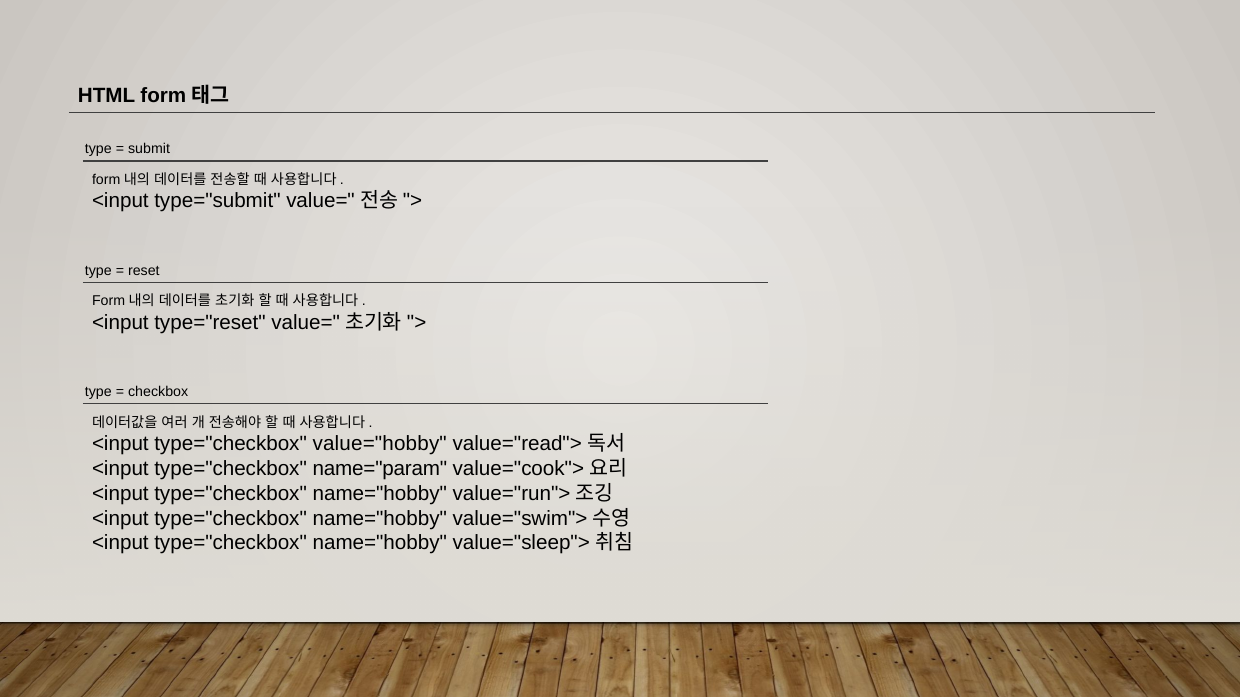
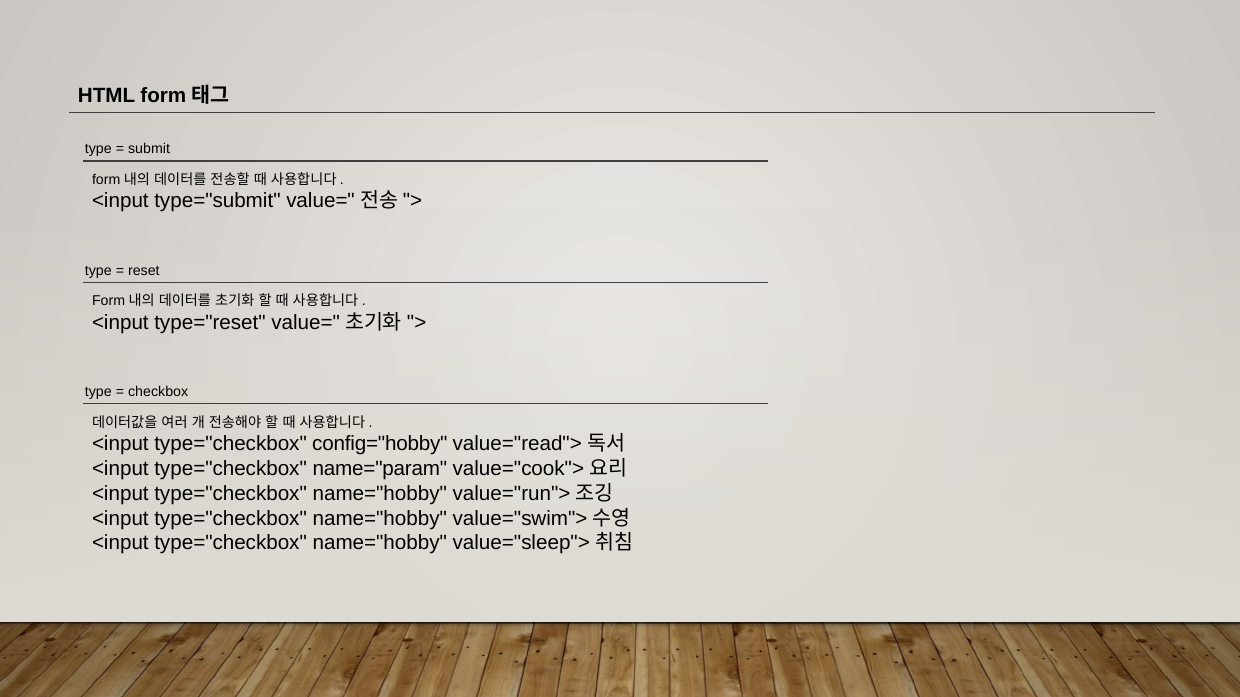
value="hobby: value="hobby -> config="hobby
